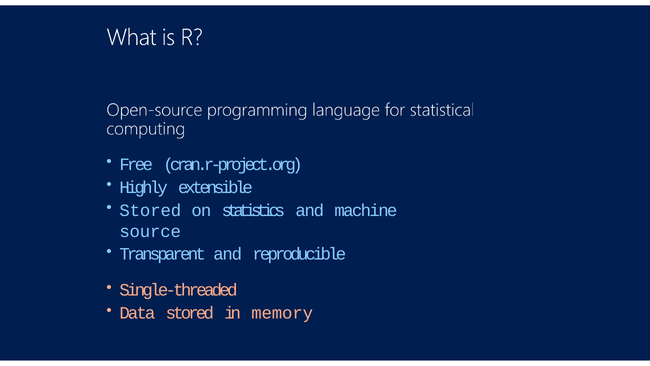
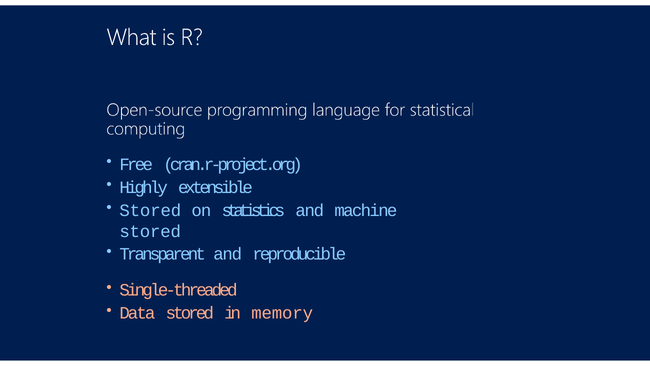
source at (150, 231): source -> stored
